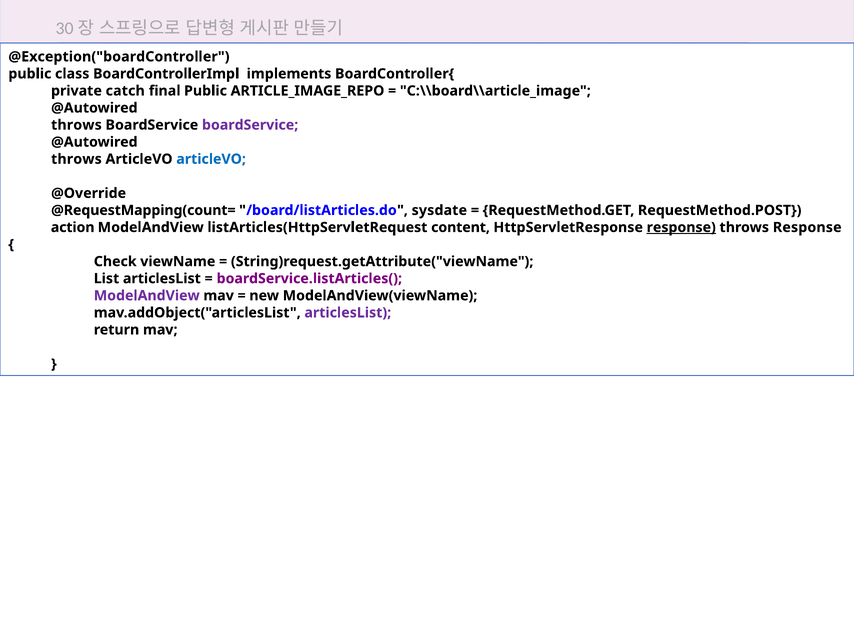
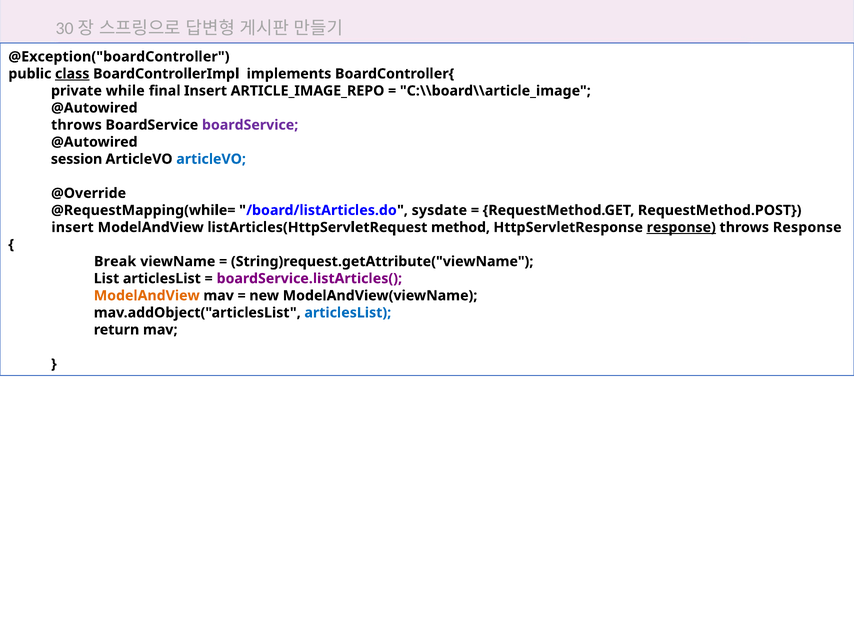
class underline: none -> present
catch: catch -> while
final Public: Public -> Insert
throws at (76, 159): throws -> session
@RequestMapping(count=: @RequestMapping(count= -> @RequestMapping(while=
action at (73, 228): action -> insert
content: content -> method
Check: Check -> Break
ModelAndView at (147, 296) colour: purple -> orange
articlesList at (348, 313) colour: purple -> blue
